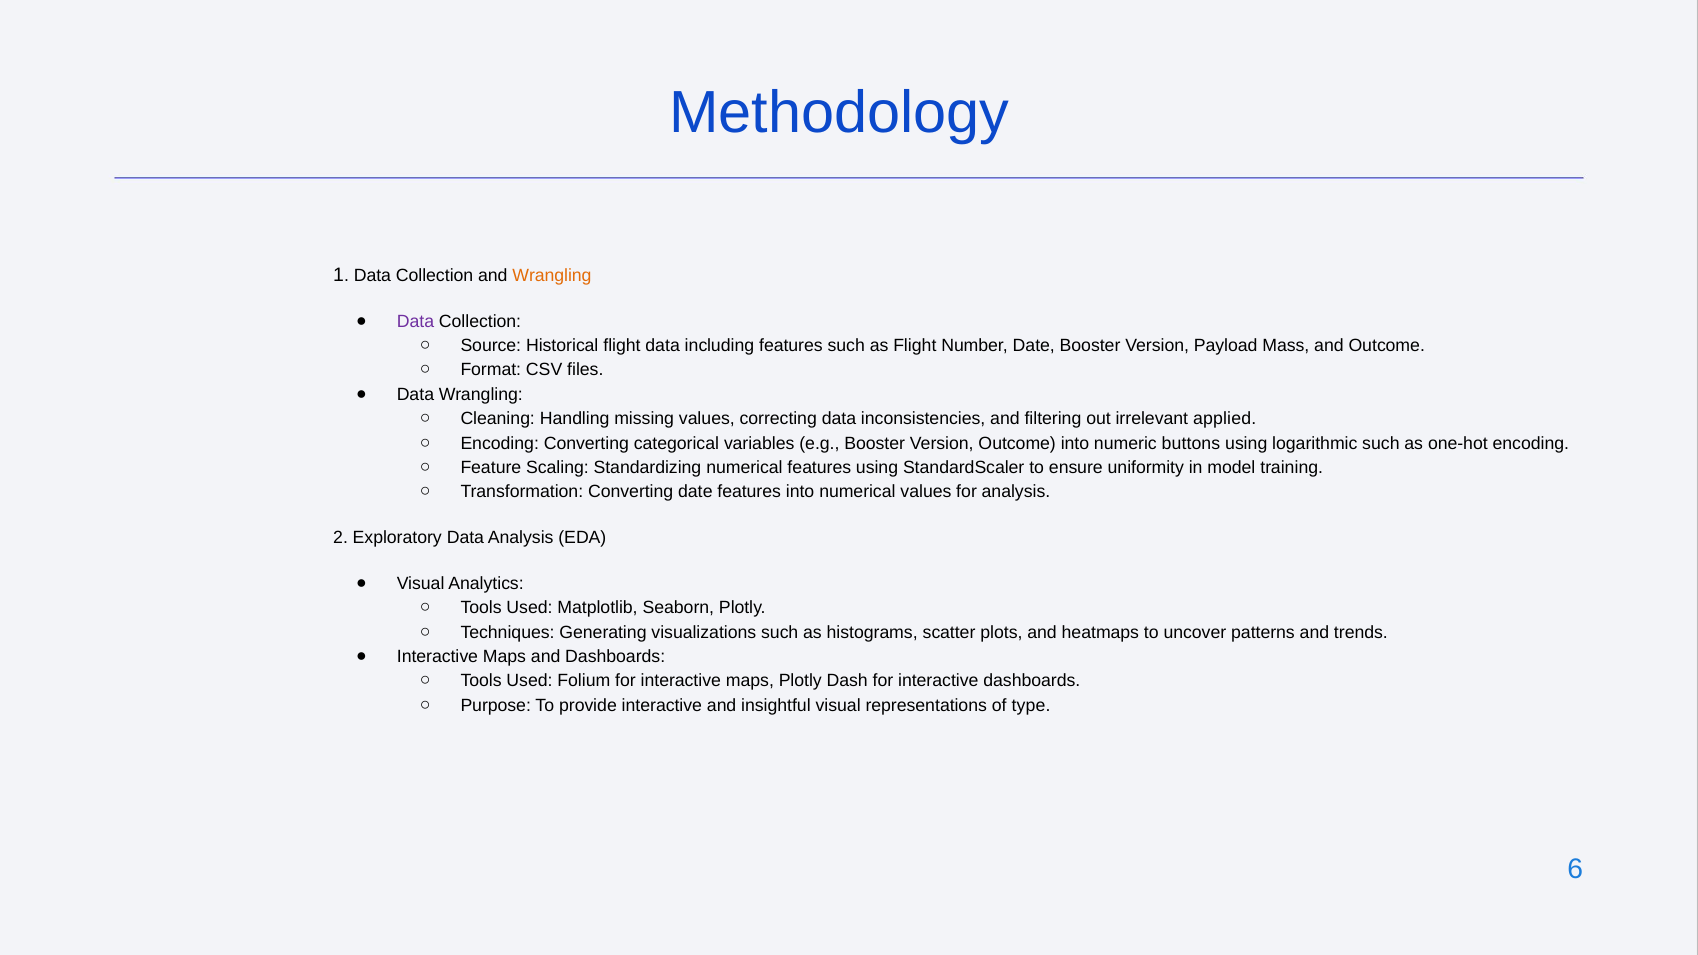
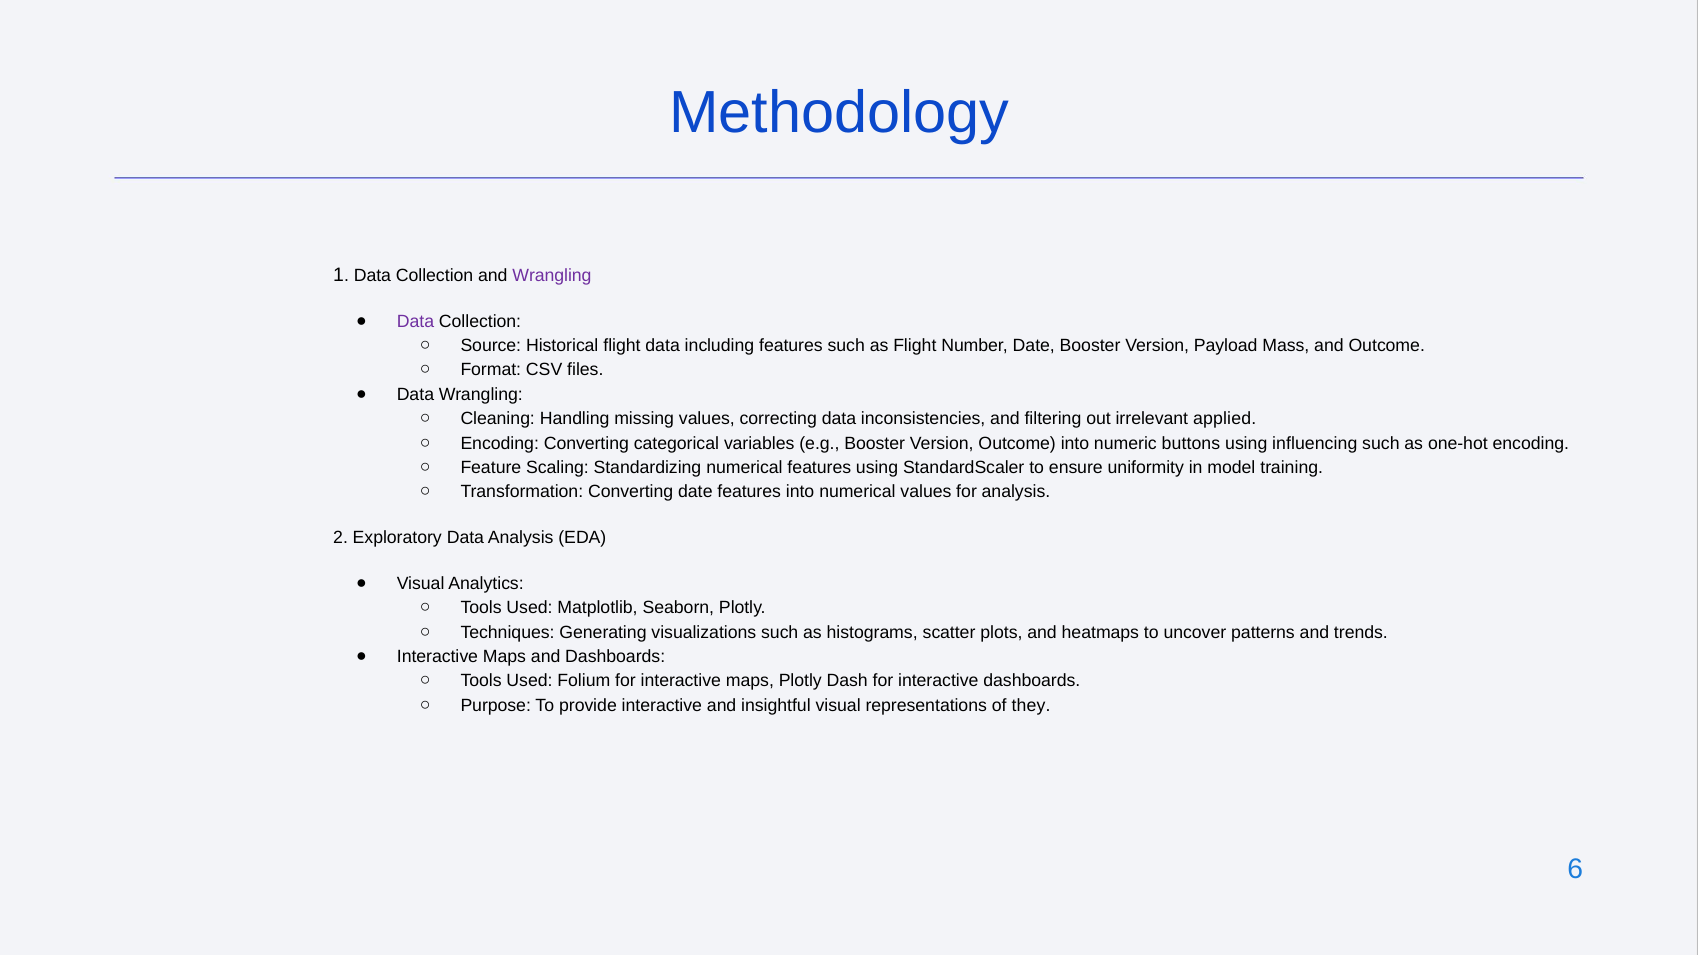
Wrangling at (552, 275) colour: orange -> purple
logarithmic: logarithmic -> influencing
type: type -> they
